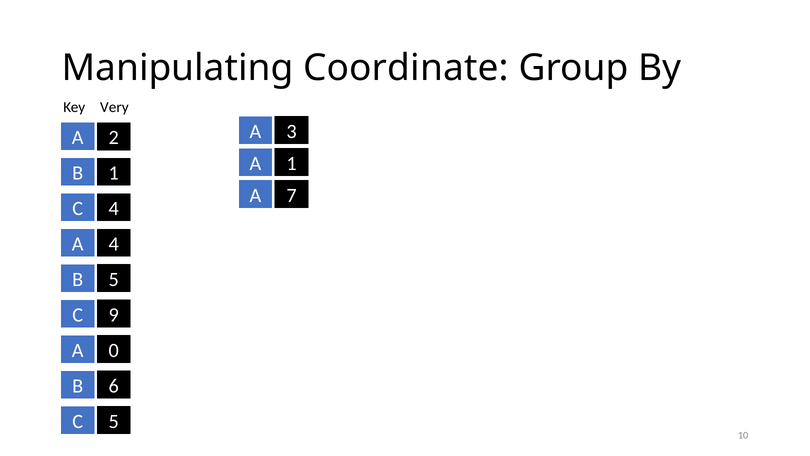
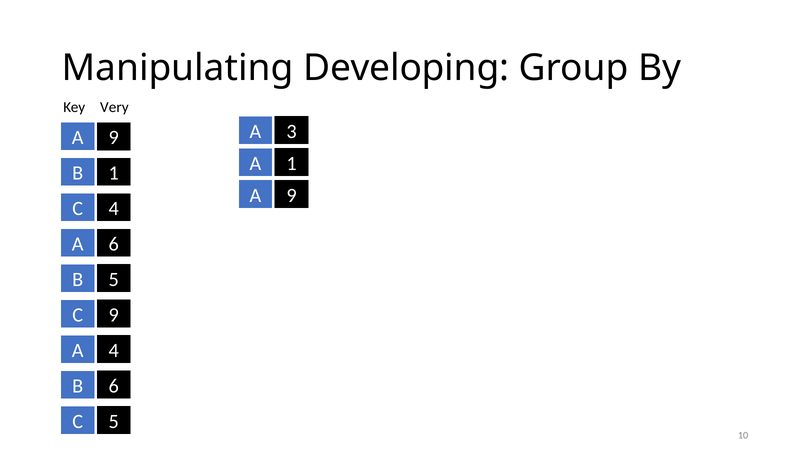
Coordinate: Coordinate -> Developing
2 at (114, 138): 2 -> 9
7 at (292, 195): 7 -> 9
A 4: 4 -> 6
A 0: 0 -> 4
